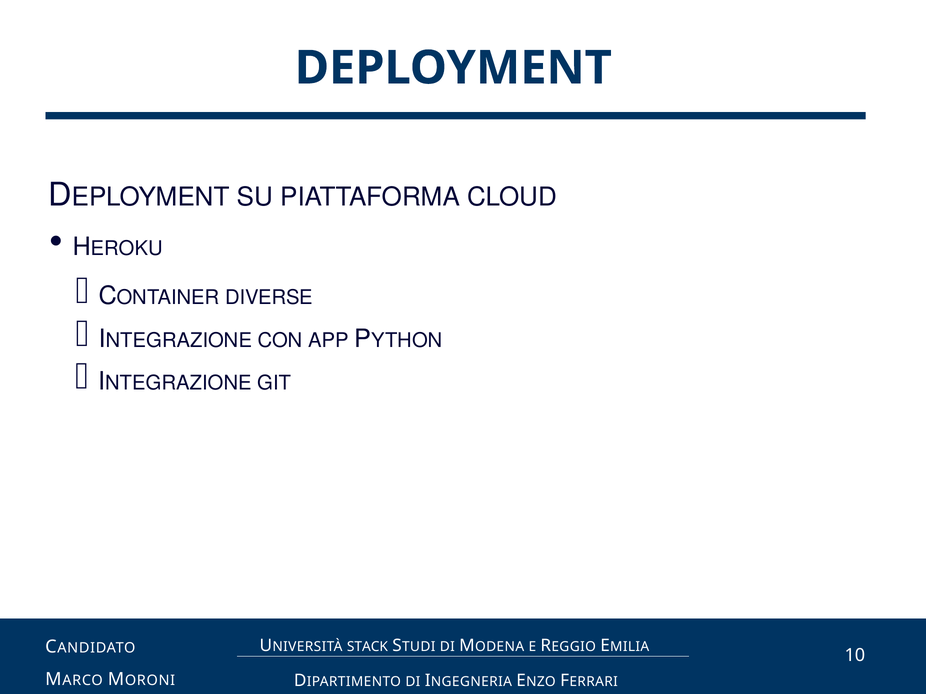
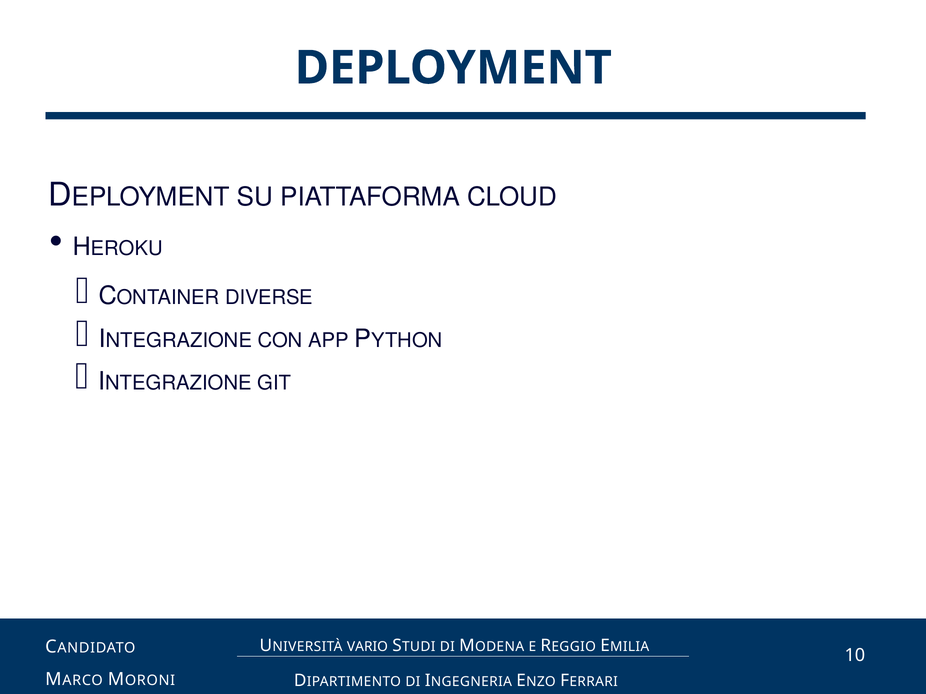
STACK: STACK -> VARIO
